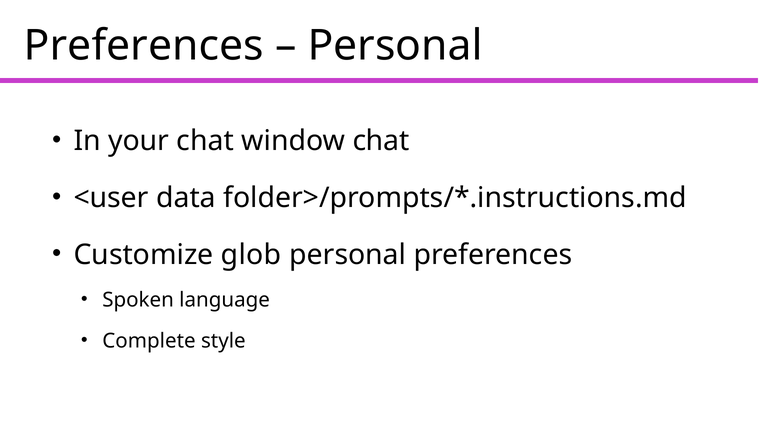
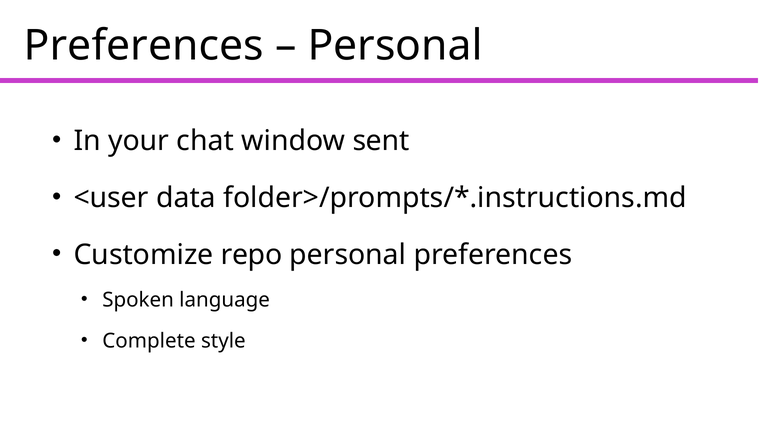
window chat: chat -> sent
glob: glob -> repo
